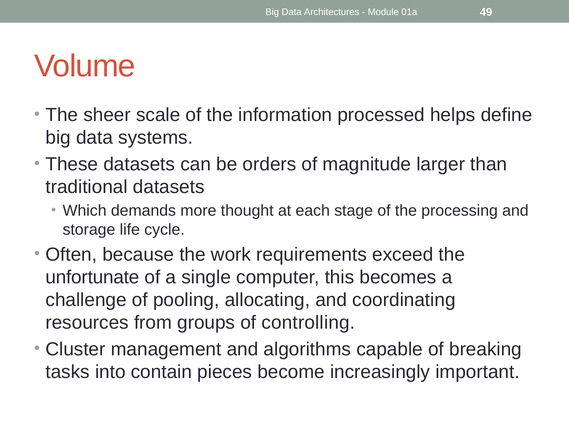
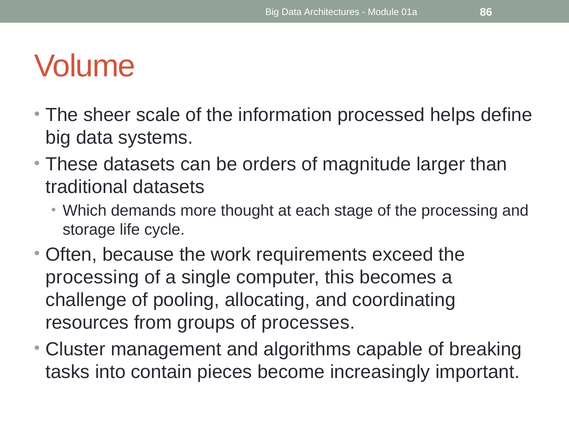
49: 49 -> 86
unfortunate at (92, 278): unfortunate -> processing
controlling: controlling -> processes
